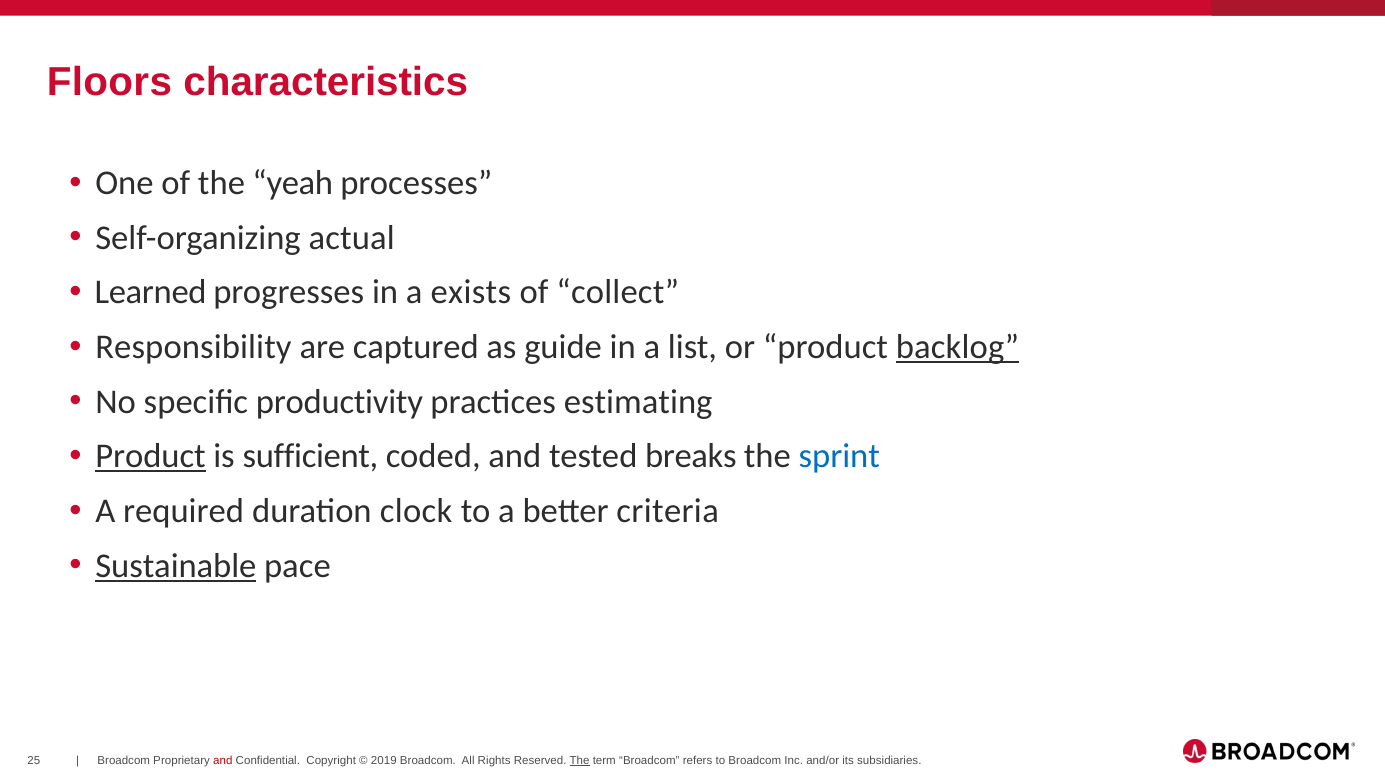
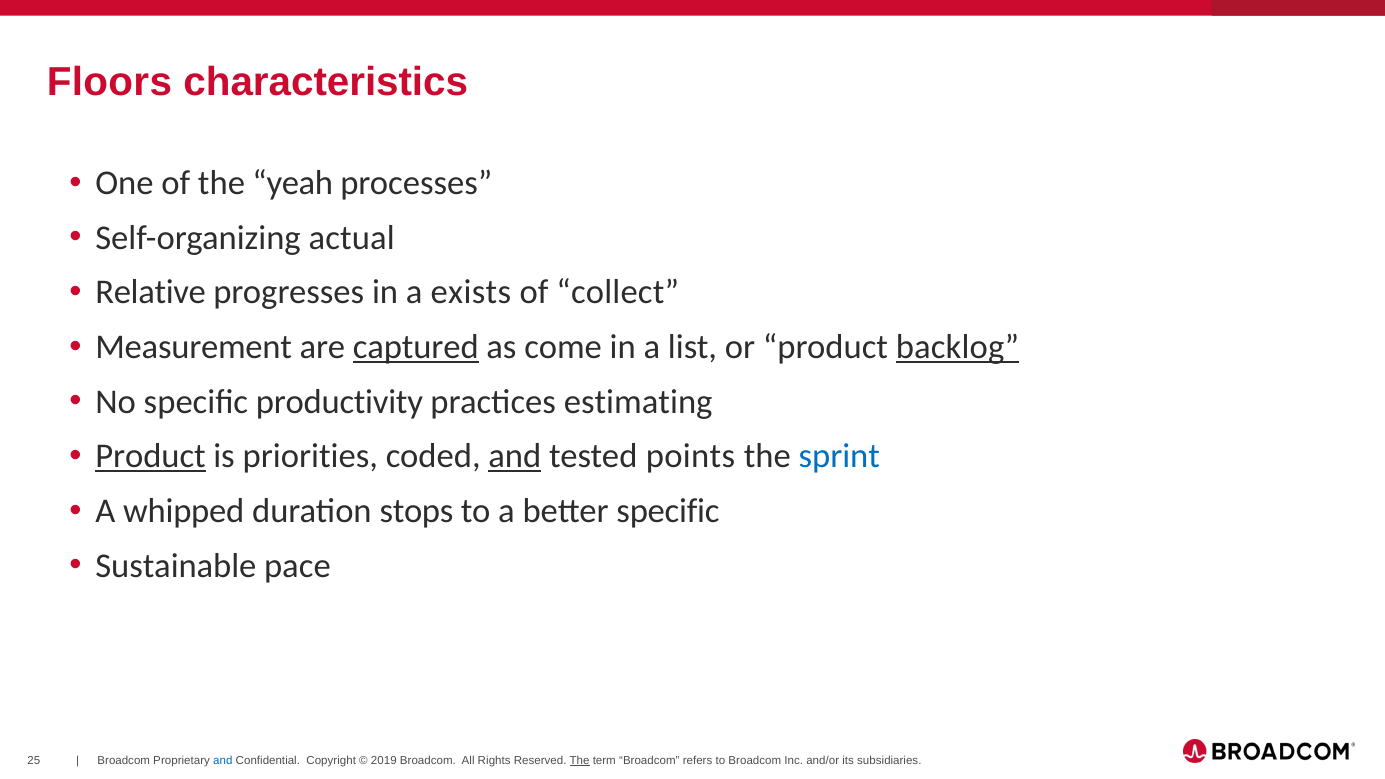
Learned: Learned -> Relative
Responsibility: Responsibility -> Measurement
captured underline: none -> present
guide: guide -> come
sufficient: sufficient -> priorities
and at (515, 456) underline: none -> present
breaks: breaks -> points
required: required -> whipped
clock: clock -> stops
better criteria: criteria -> specific
Sustainable underline: present -> none
and at (223, 761) colour: red -> blue
